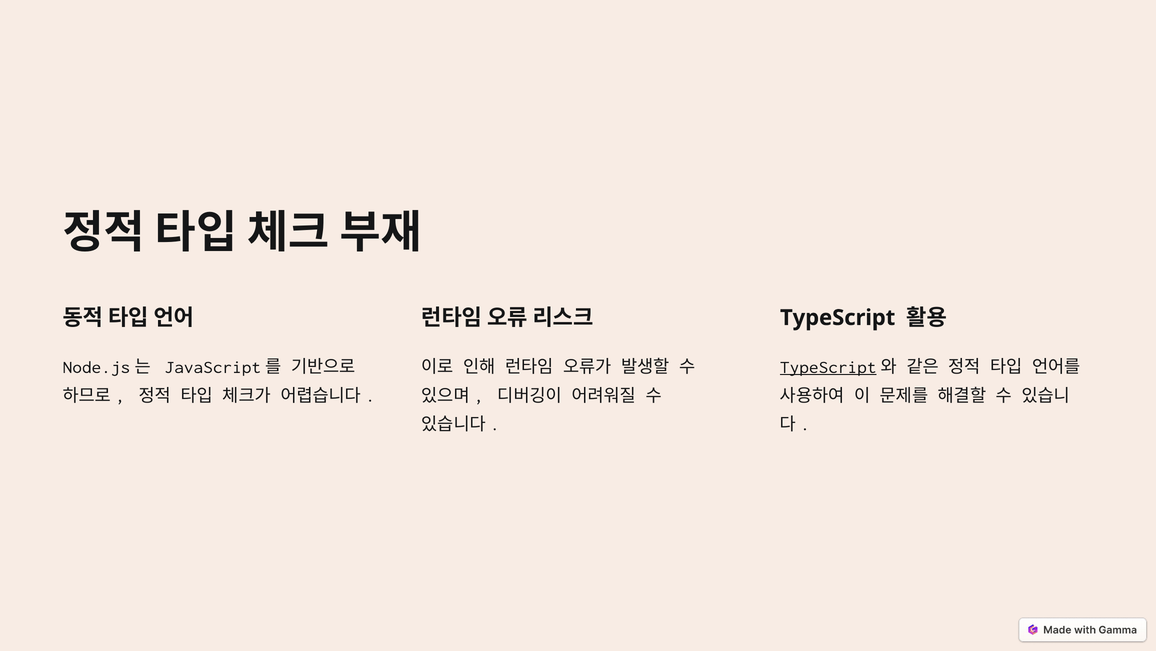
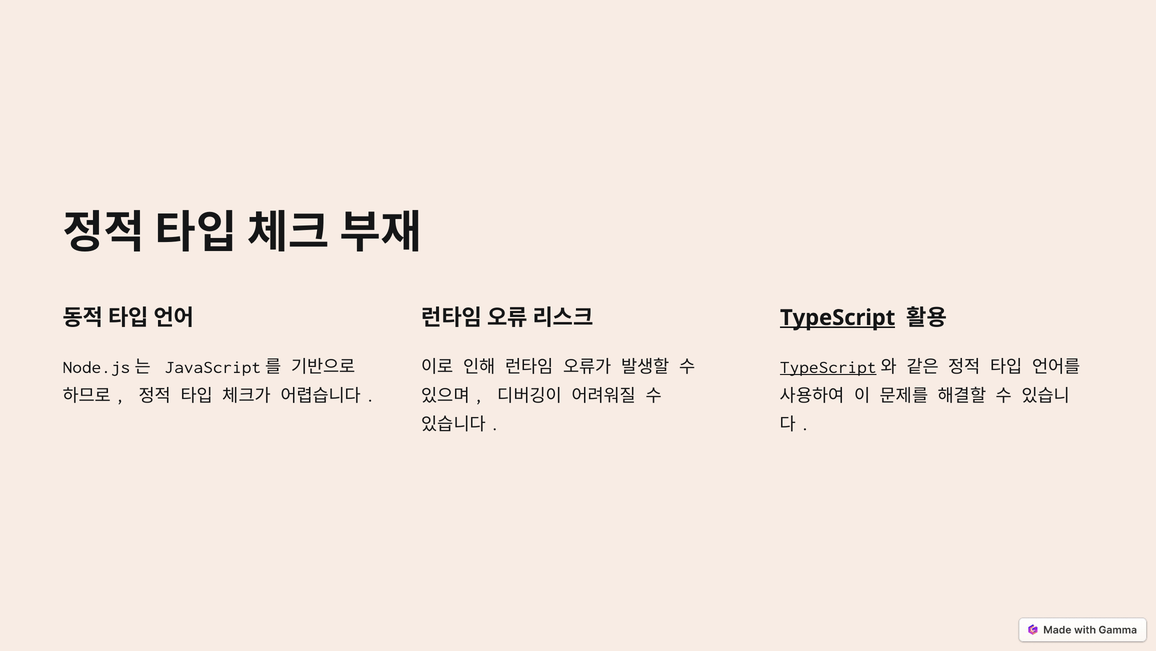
TypeScript at (838, 317) underline: none -> present
